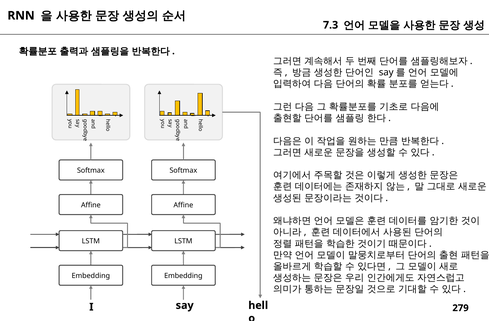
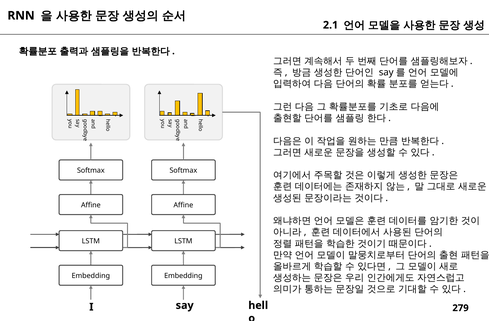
7.3: 7.3 -> 2.1
